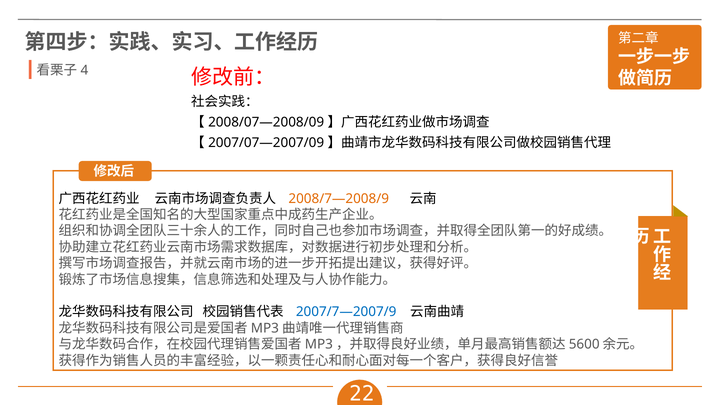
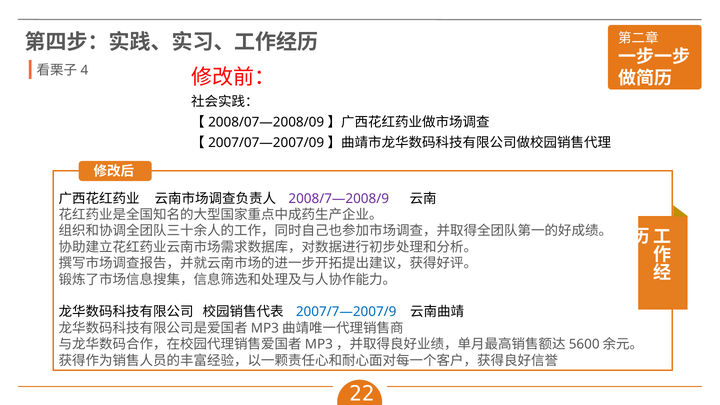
2008/7—2008/9 colour: orange -> purple
